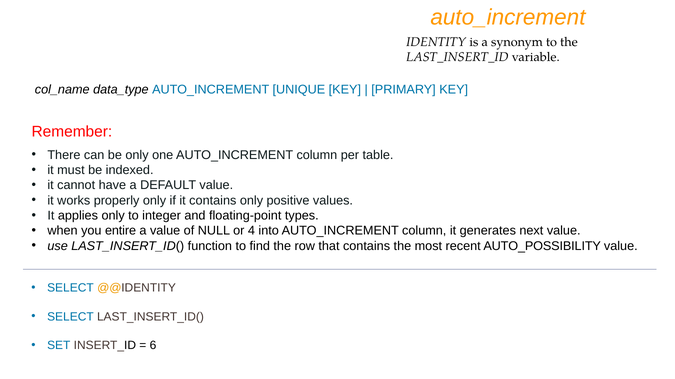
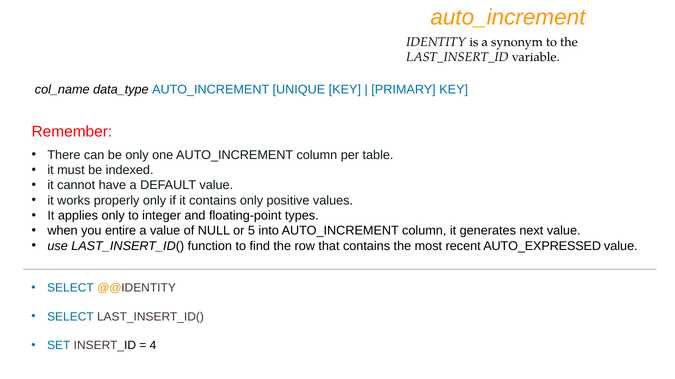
4: 4 -> 5
AUTO_POSSIBILITY: AUTO_POSSIBILITY -> AUTO_EXPRESSED
6: 6 -> 4
